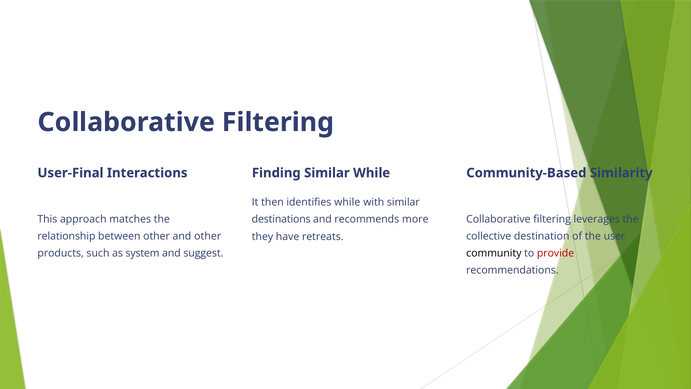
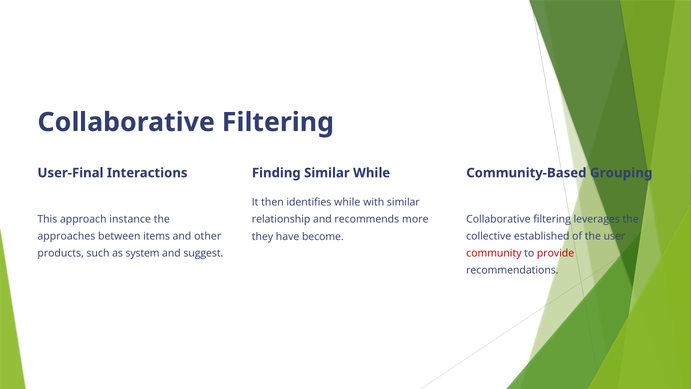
Similarity: Similarity -> Grouping
matches: matches -> instance
destinations: destinations -> relationship
relationship: relationship -> approaches
between other: other -> items
destination: destination -> established
retreats: retreats -> become
community colour: black -> red
